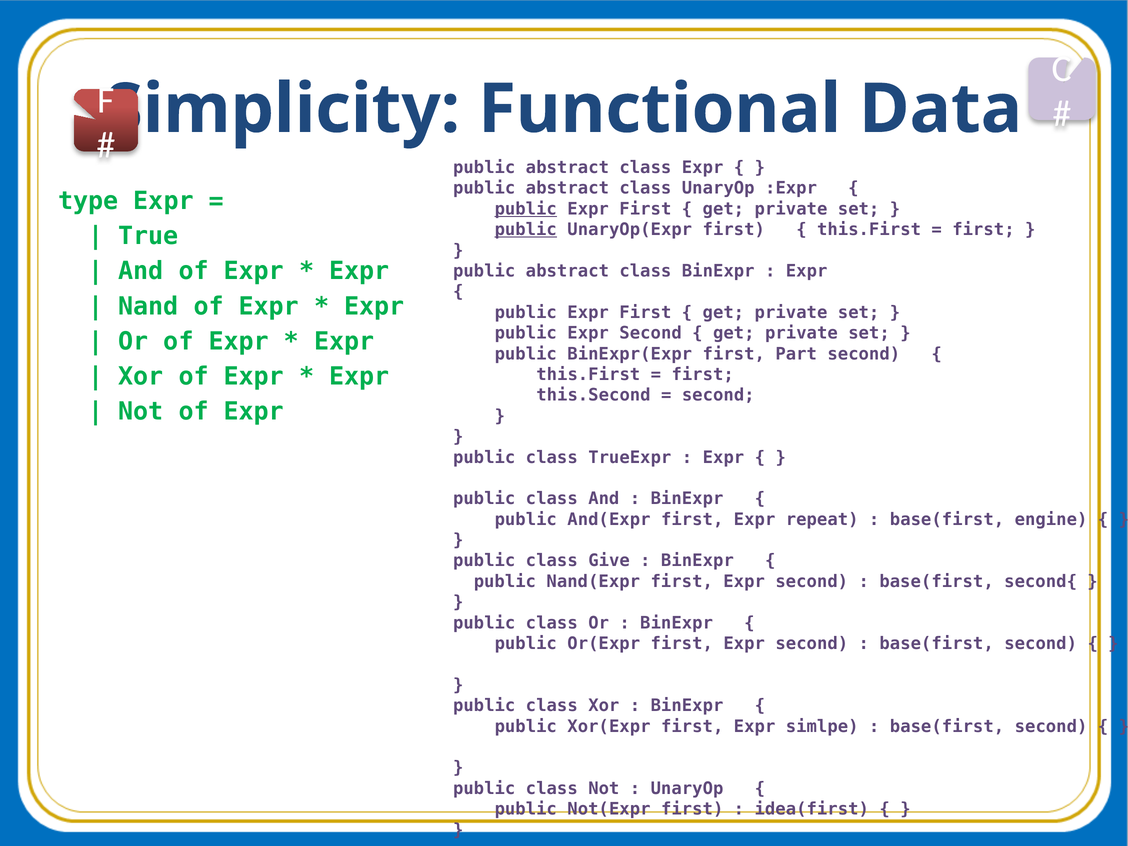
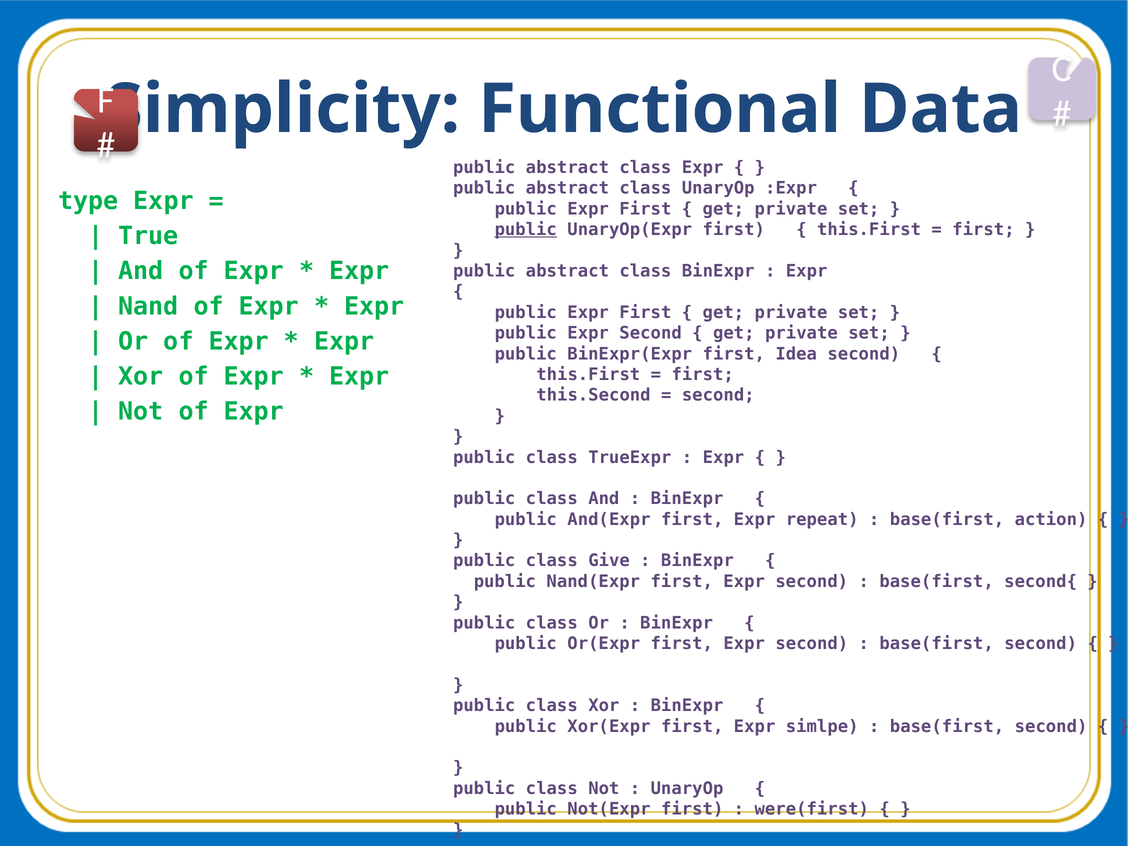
public at (526, 209) underline: present -> none
Part: Part -> Idea
engine: engine -> action
idea(first: idea(first -> were(first
